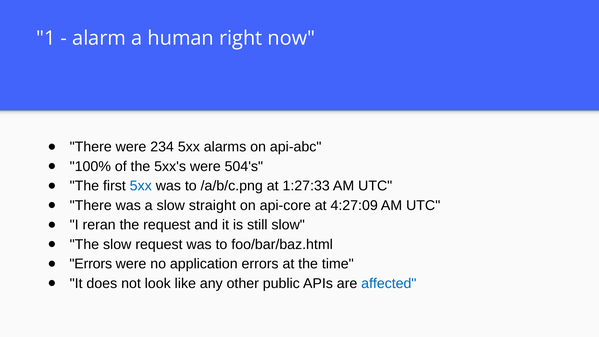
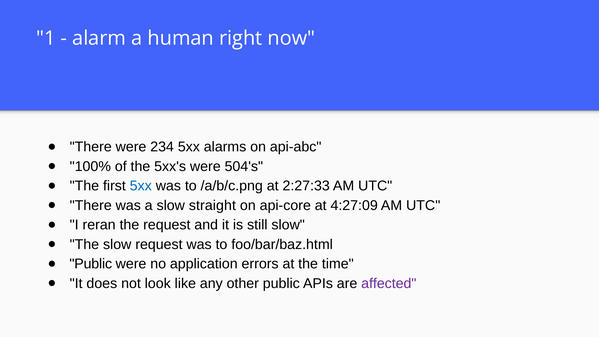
1:27:33: 1:27:33 -> 2:27:33
Errors at (91, 264): Errors -> Public
affected colour: blue -> purple
